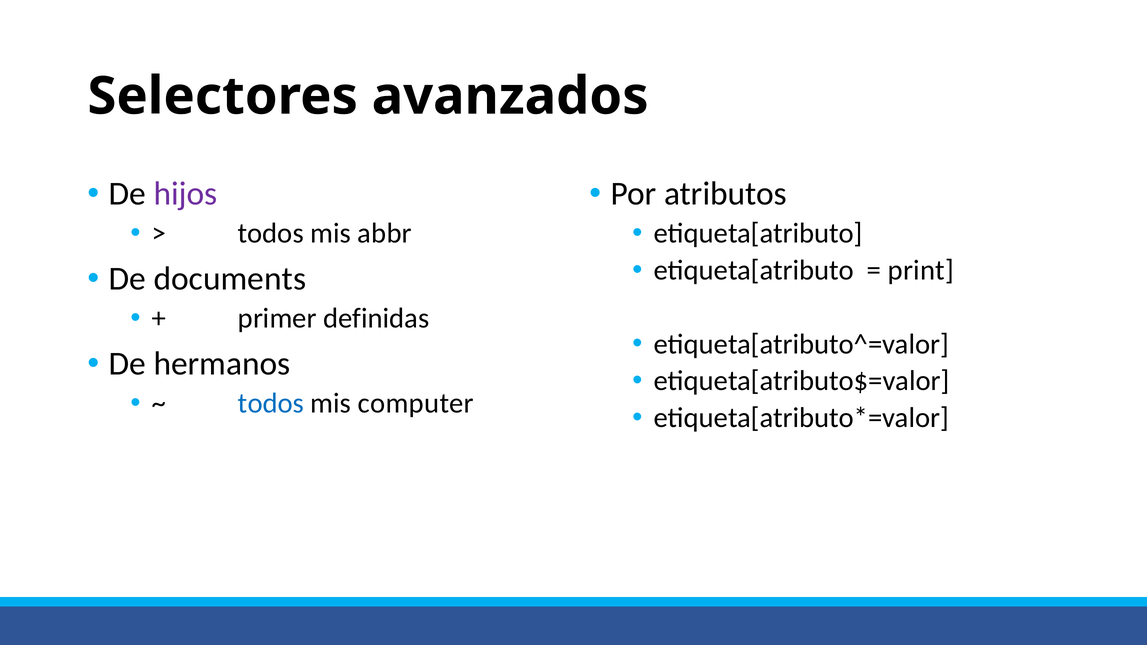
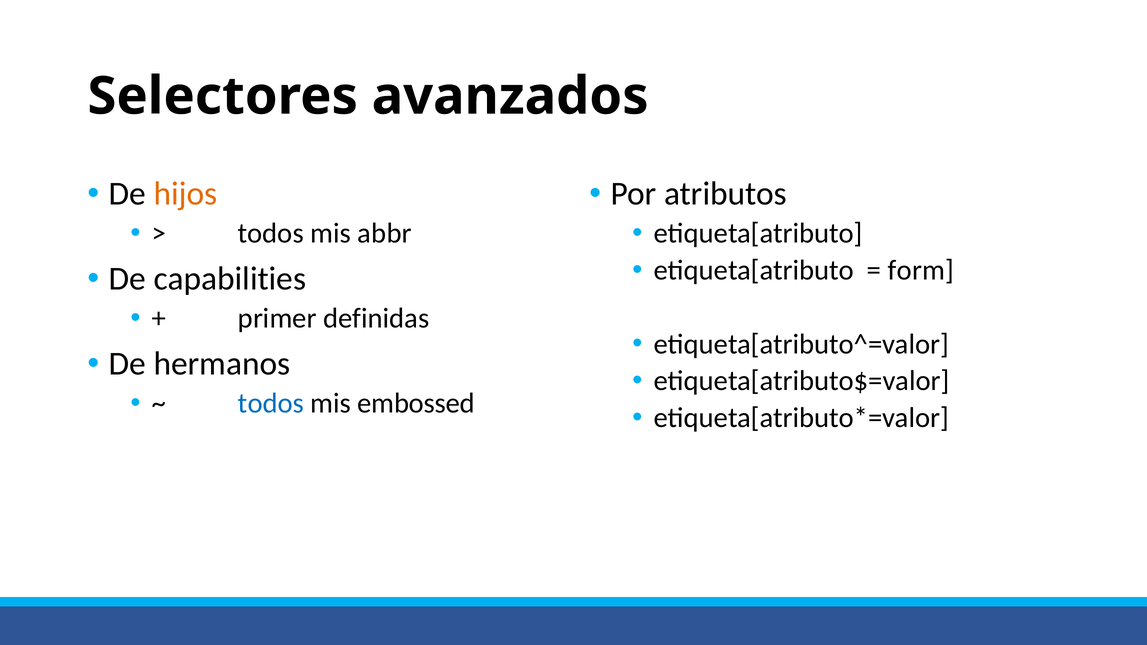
hijos colour: purple -> orange
print: print -> form
documents: documents -> capabilities
computer: computer -> embossed
